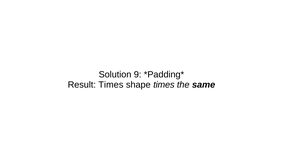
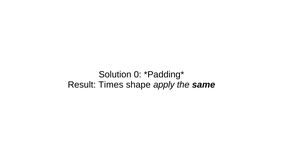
9: 9 -> 0
shape times: times -> apply
